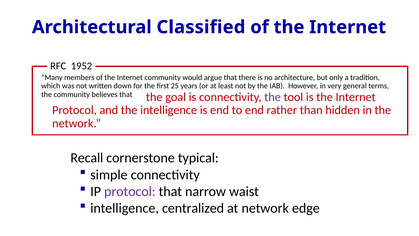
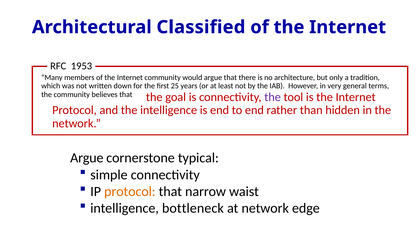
1952: 1952 -> 1953
Recall at (87, 158): Recall -> Argue
protocol at (130, 191) colour: purple -> orange
centralized: centralized -> bottleneck
